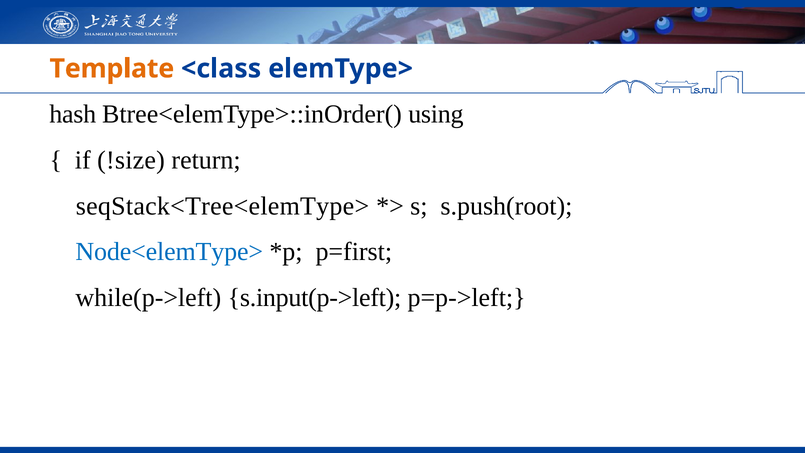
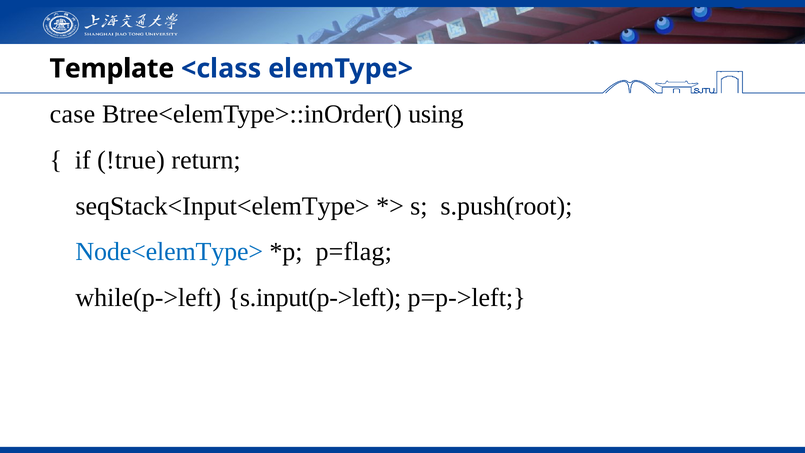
Template colour: orange -> black
hash: hash -> case
!size: !size -> !true
seqStack<Tree<elemType>: seqStack<Tree<elemType> -> seqStack<Input<elemType>
p=first: p=first -> p=flag
